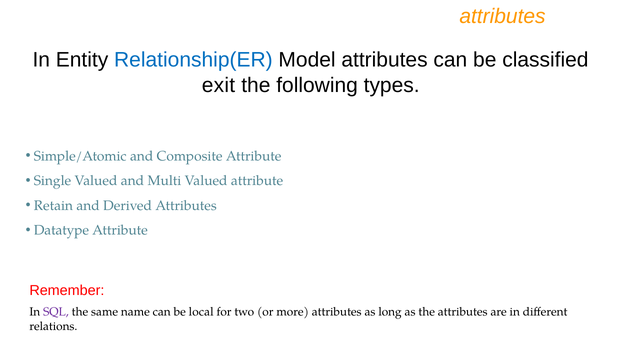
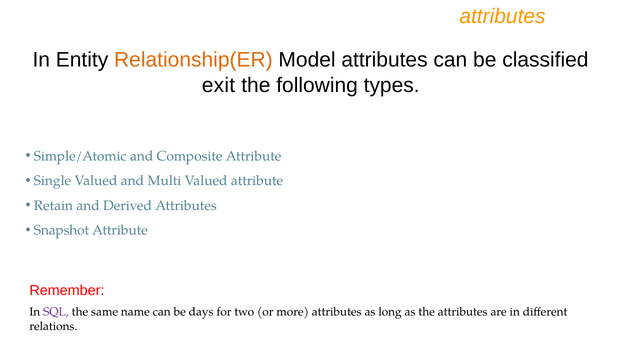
Relationship(ER colour: blue -> orange
Datatype: Datatype -> Snapshot
local: local -> days
